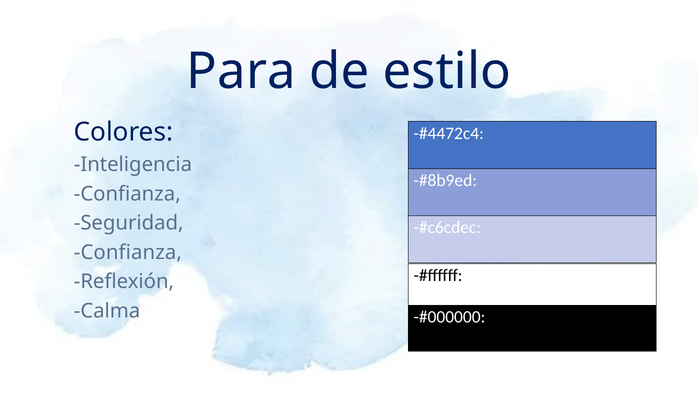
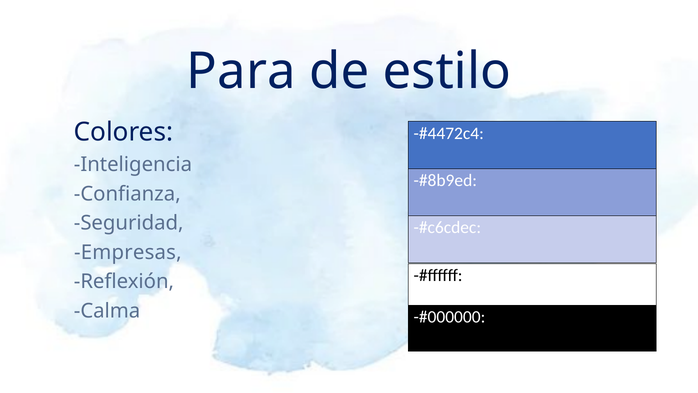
Confianza at (128, 252): Confianza -> Empresas
